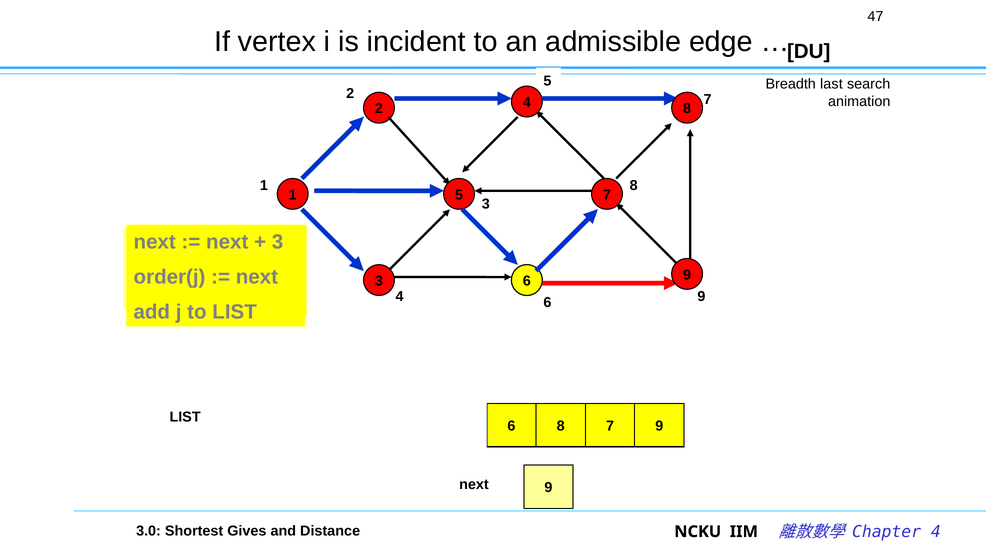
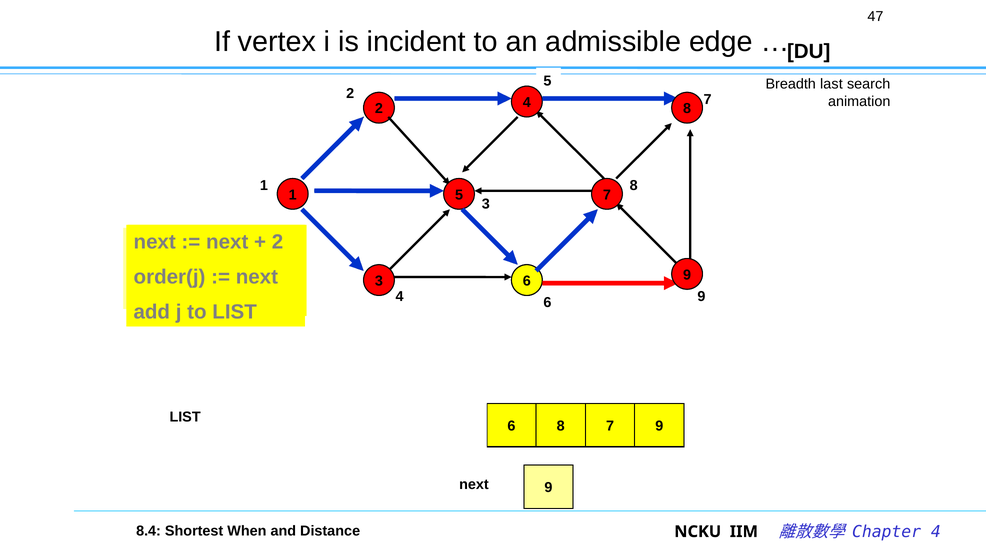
3 at (278, 242): 3 -> 2
3.0: 3.0 -> 8.4
Gives: Gives -> When
